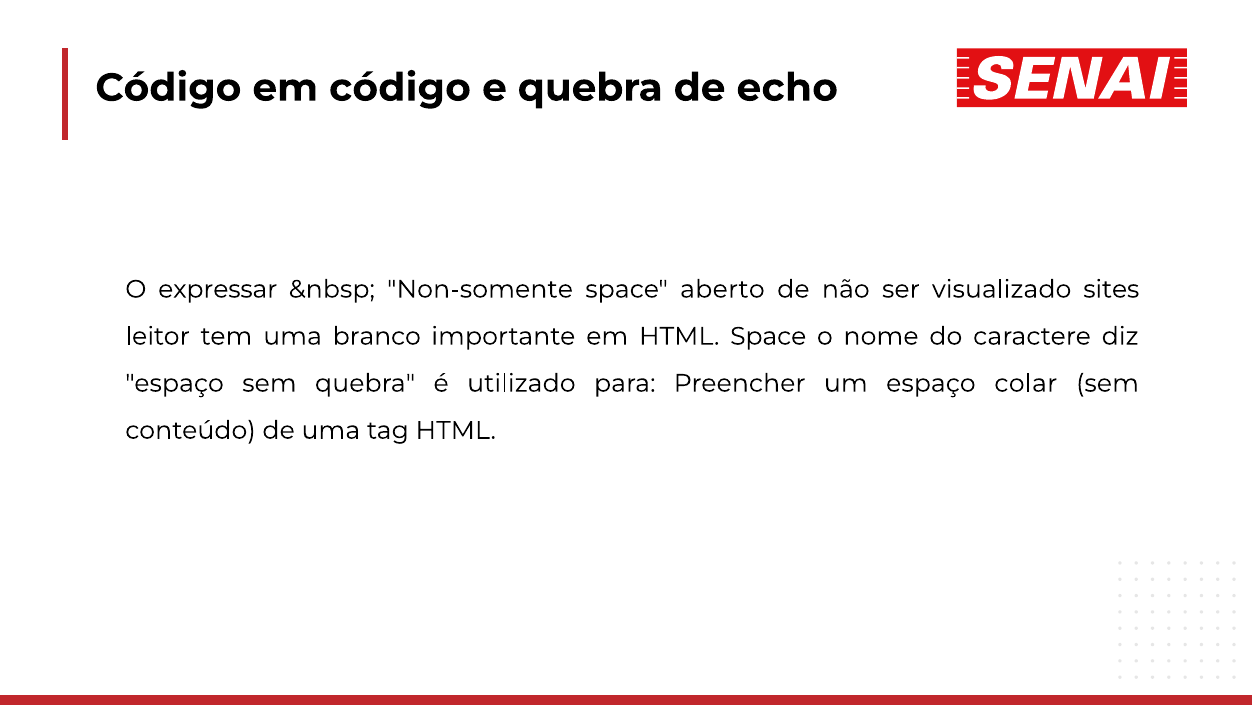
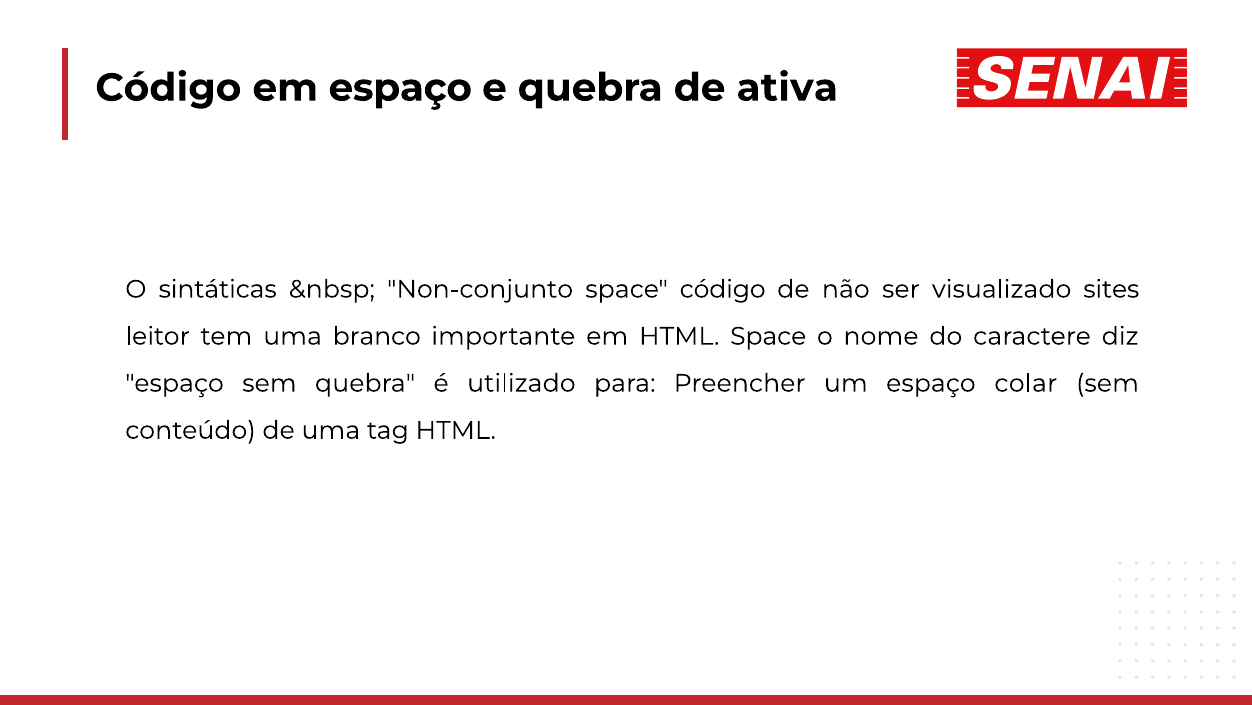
em código: código -> espaço
echo: echo -> ativa
expressar: expressar -> sintáticas
Non-somente: Non-somente -> Non-conjunto
space aberto: aberto -> código
